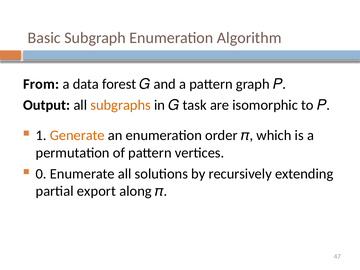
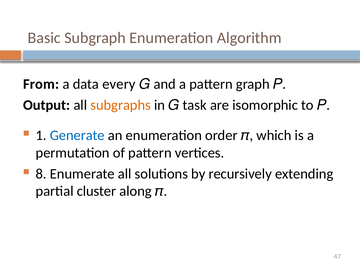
forest: forest -> every
Generate colour: orange -> blue
0: 0 -> 8
export: export -> cluster
